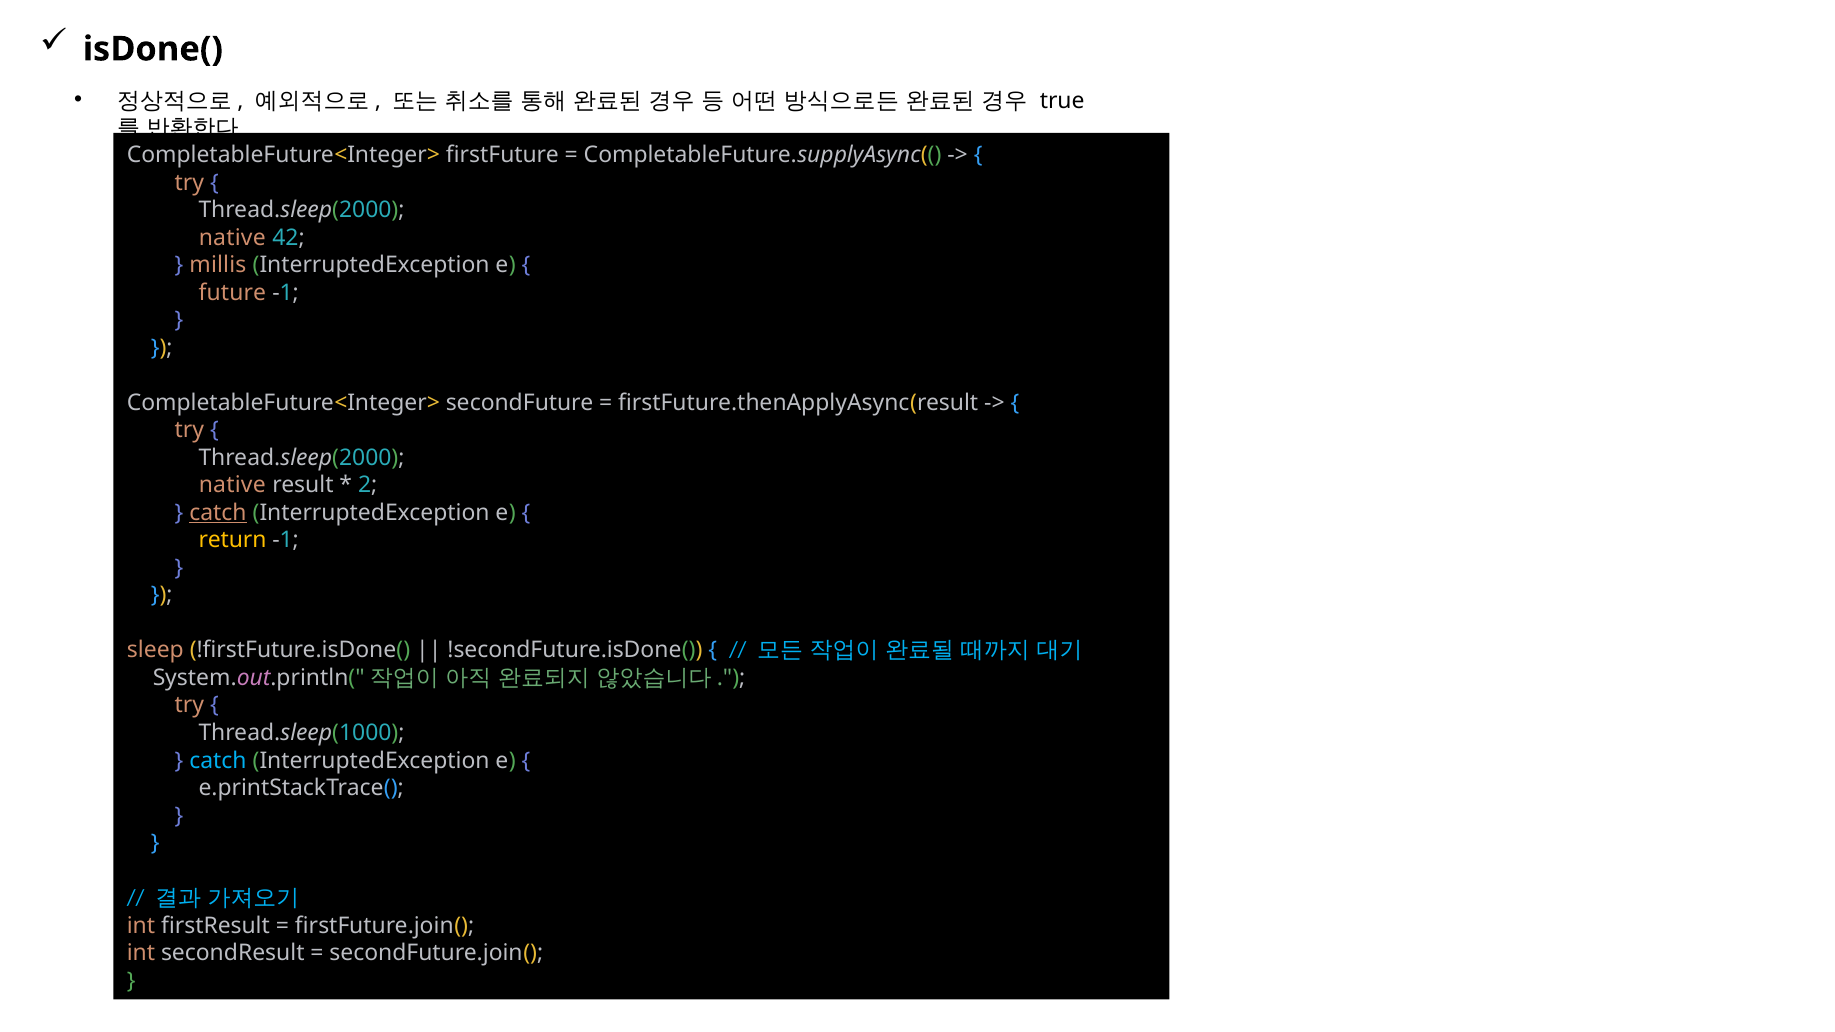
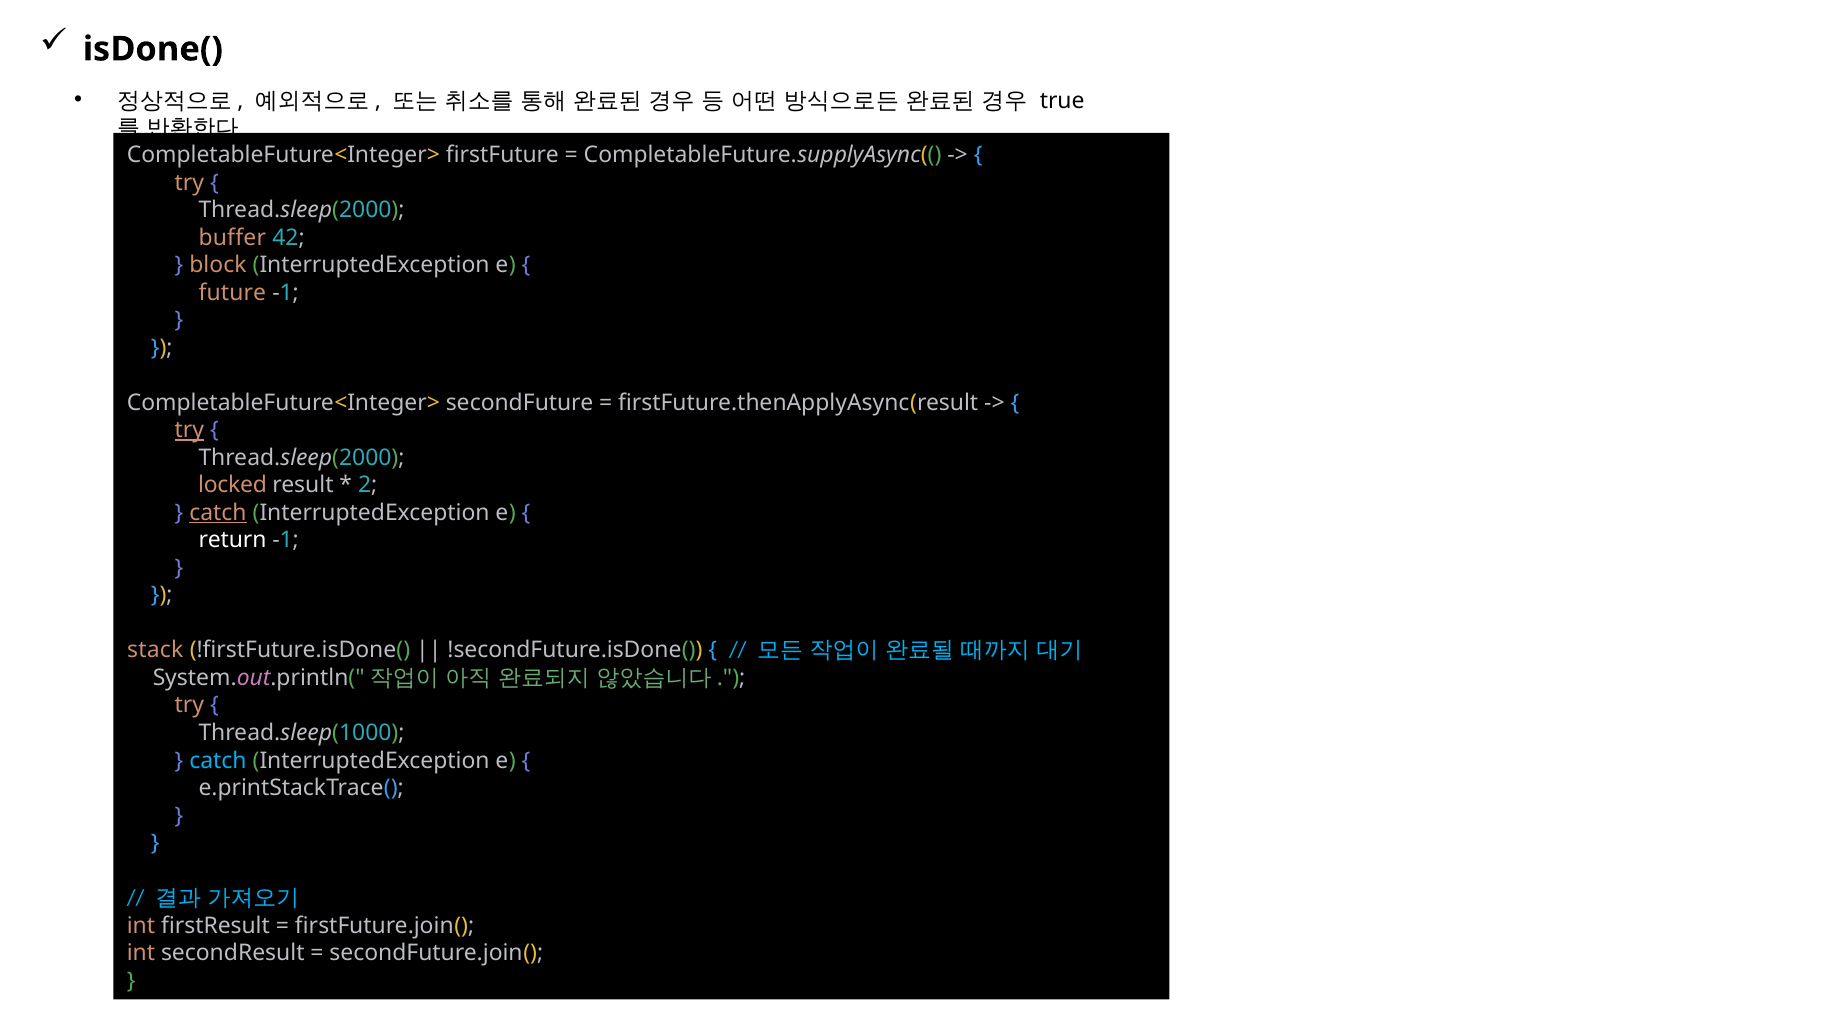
native at (232, 238): native -> buffer
millis: millis -> block
try at (189, 430) underline: none -> present
native at (232, 485): native -> locked
return colour: yellow -> white
sleep: sleep -> stack
